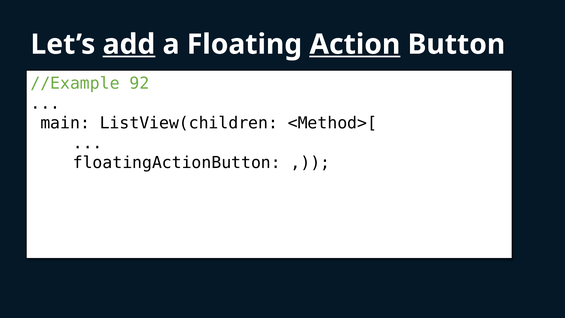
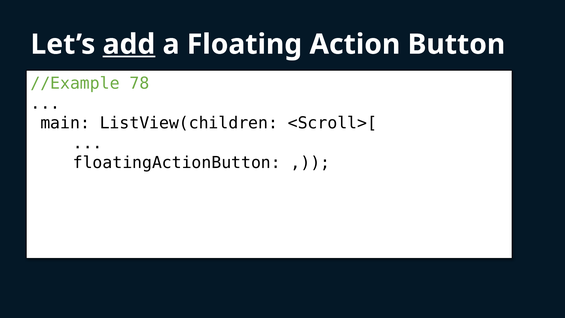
Action underline: present -> none
92: 92 -> 78
<Method>[: <Method>[ -> <Scroll>[
